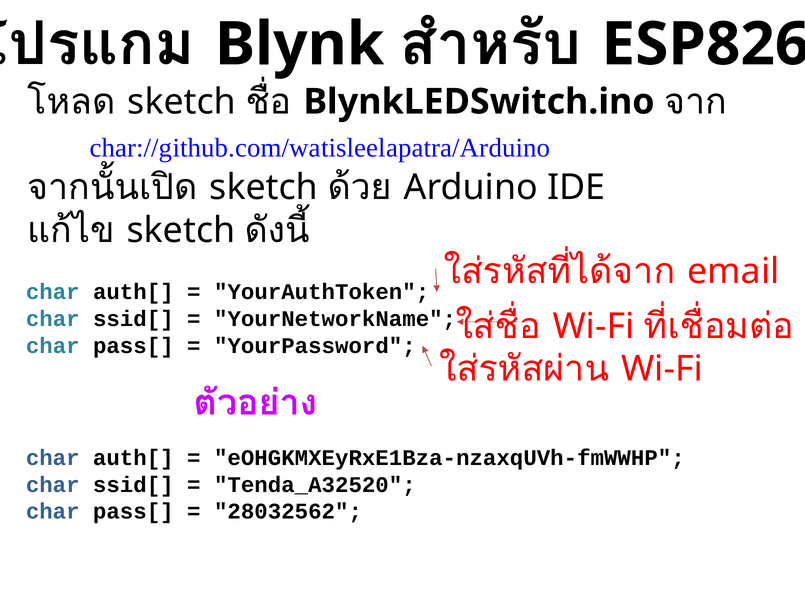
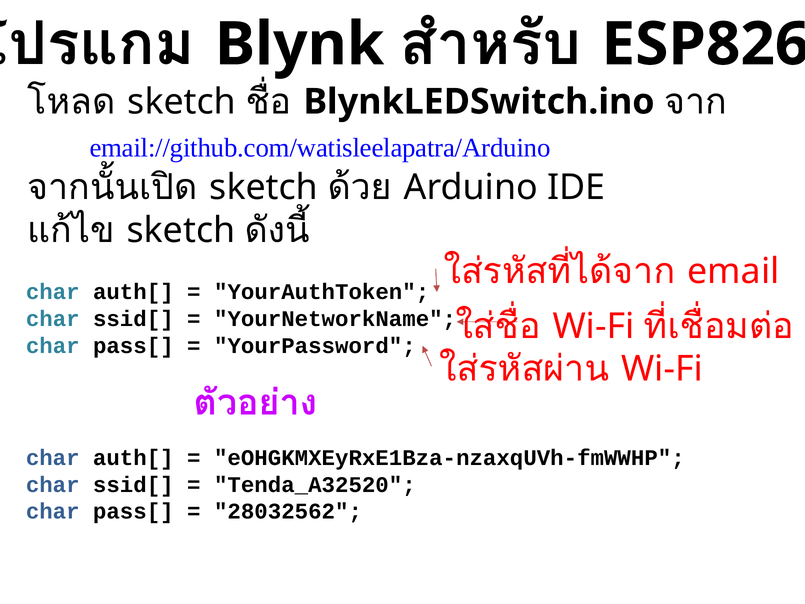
char://github.com/watisleelapatra/Arduino: char://github.com/watisleelapatra/Arduino -> email://github.com/watisleelapatra/Arduino
